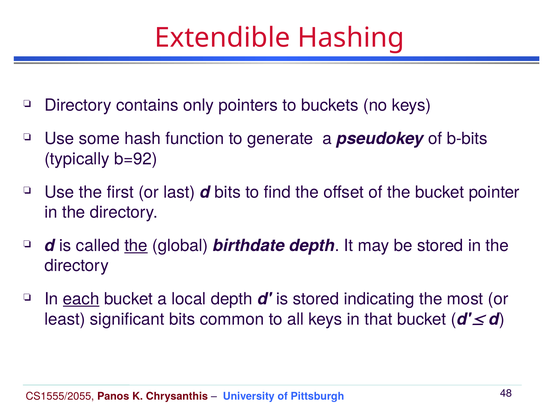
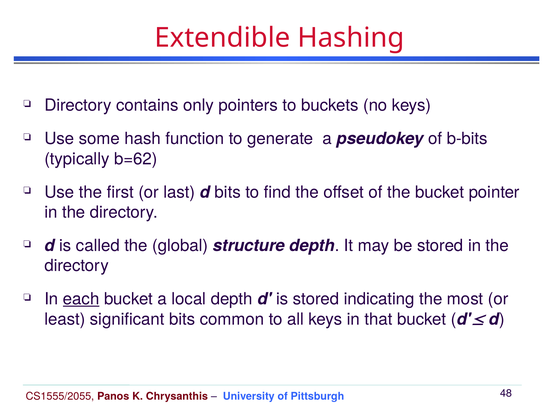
b=92: b=92 -> b=62
the at (136, 246) underline: present -> none
birthdate: birthdate -> structure
